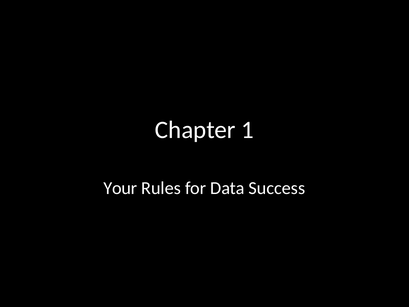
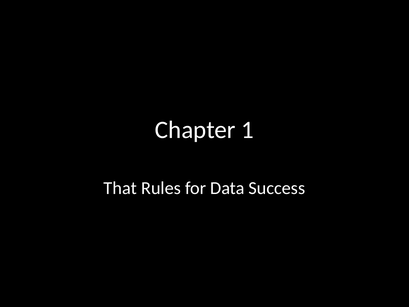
Your: Your -> That
